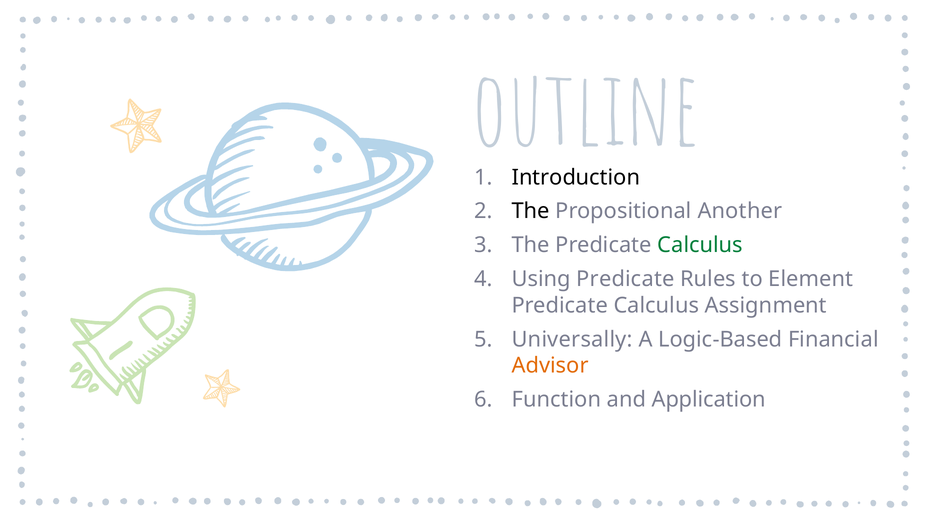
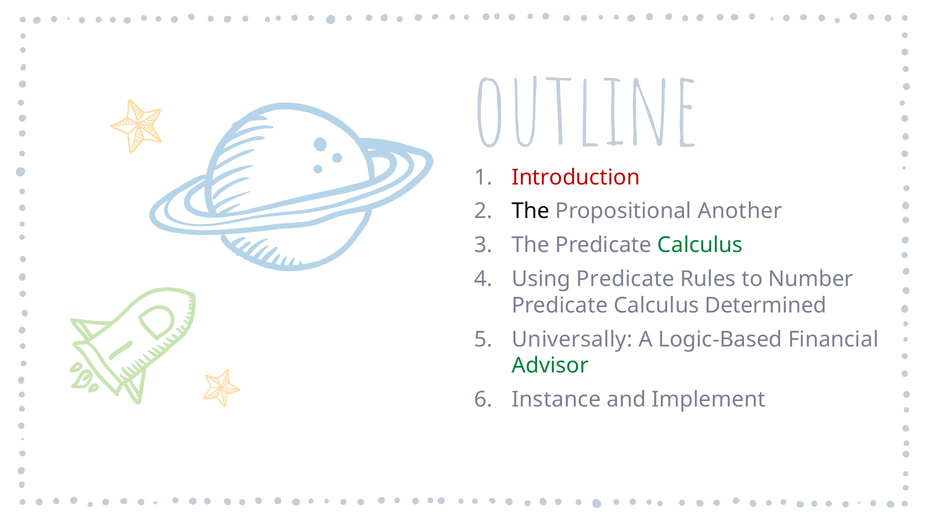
Introduction colour: black -> red
Element: Element -> Number
Assignment: Assignment -> Determined
Advisor colour: orange -> green
Function: Function -> Instance
Application: Application -> Implement
